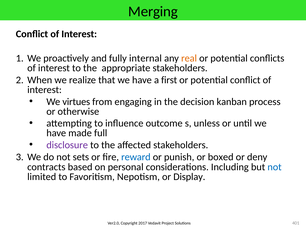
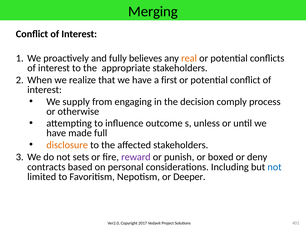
internal: internal -> believes
virtues: virtues -> supply
kanban: kanban -> comply
disclosure colour: purple -> orange
reward colour: blue -> purple
Display: Display -> Deeper
